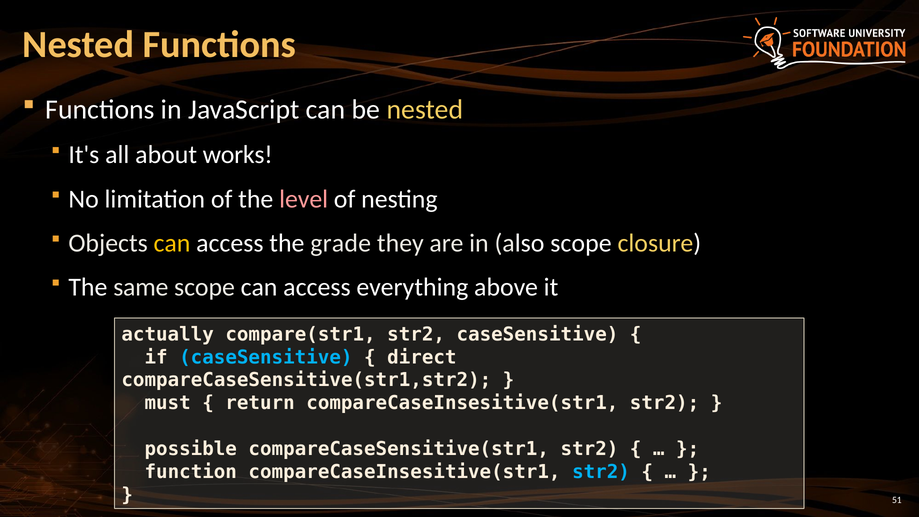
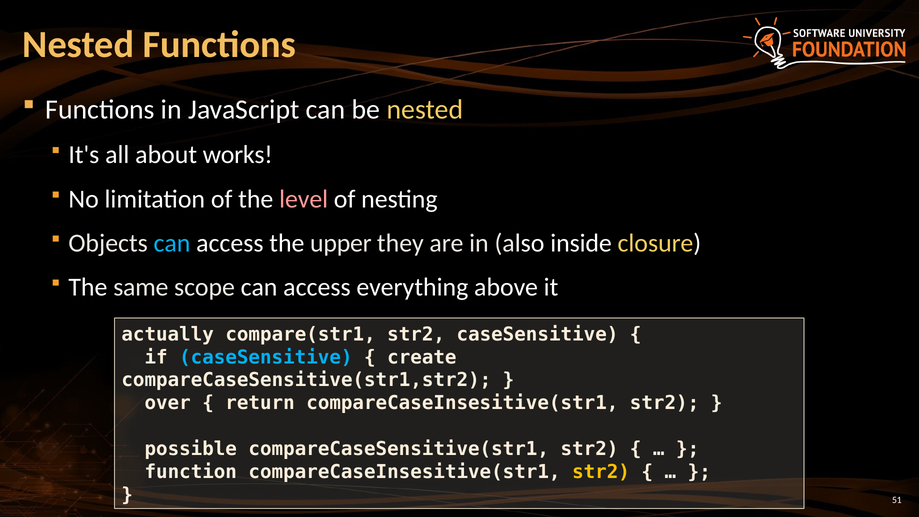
can at (172, 243) colour: yellow -> light blue
grade: grade -> upper
also scope: scope -> inside
direct: direct -> create
must: must -> over
str2 at (601, 472) colour: light blue -> yellow
